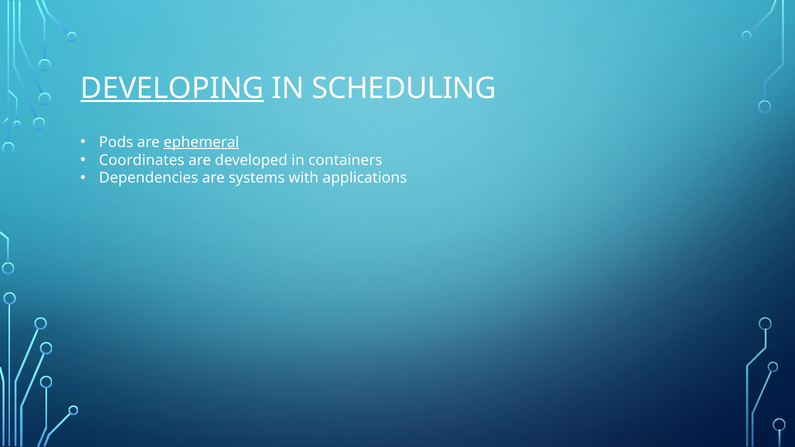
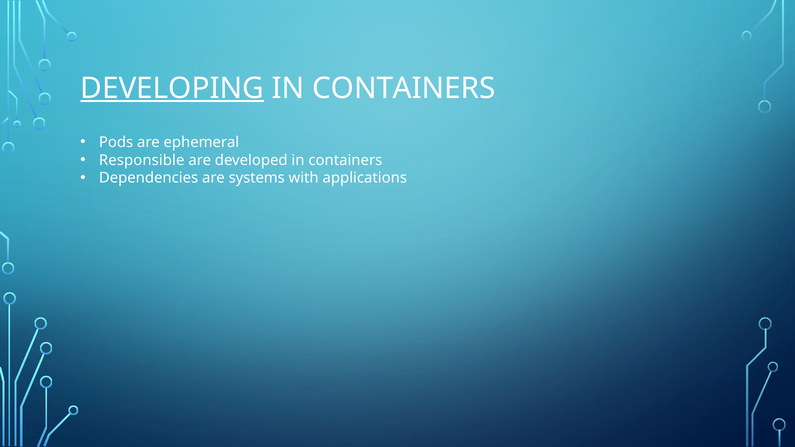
SCHEDULING at (404, 88): SCHEDULING -> CONTAINERS
ephemeral underline: present -> none
Coordinates: Coordinates -> Responsible
